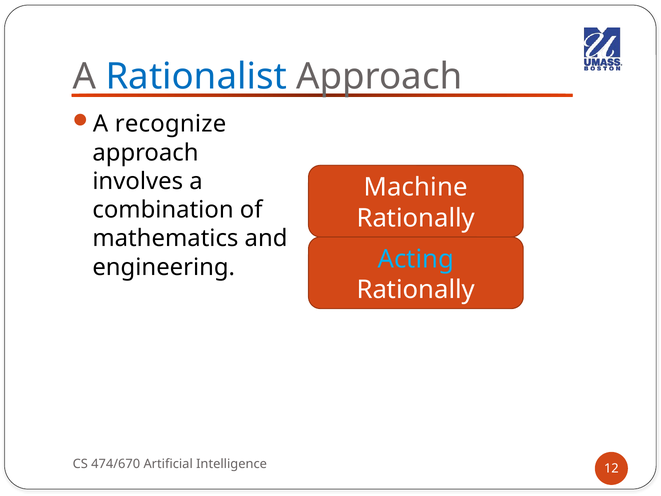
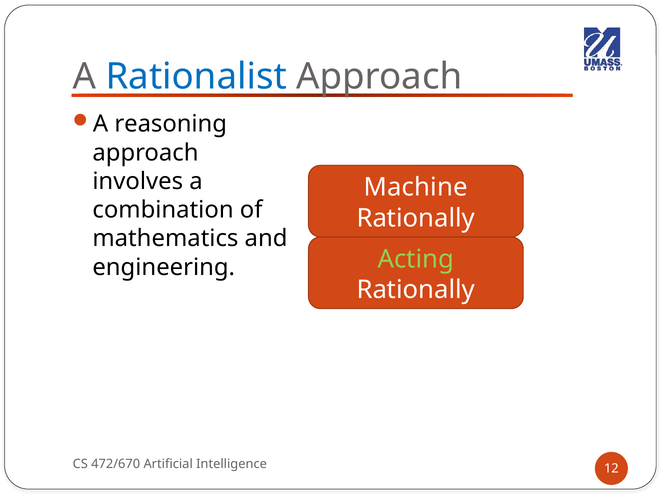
recognize: recognize -> reasoning
Acting colour: light blue -> light green
474/670: 474/670 -> 472/670
